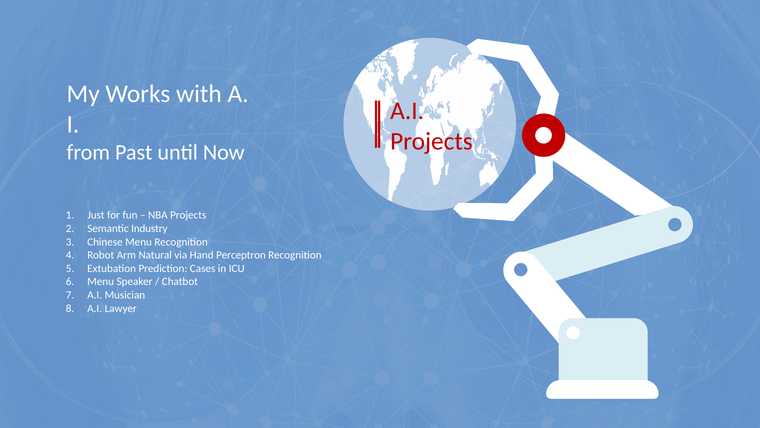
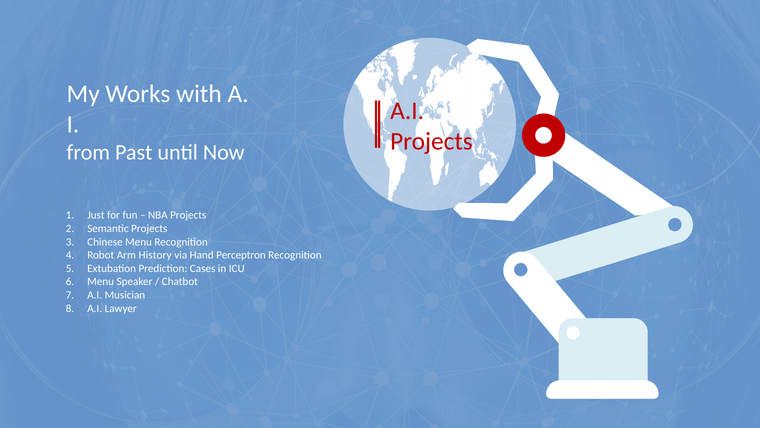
Semantic Industry: Industry -> Projects
Natural: Natural -> History
